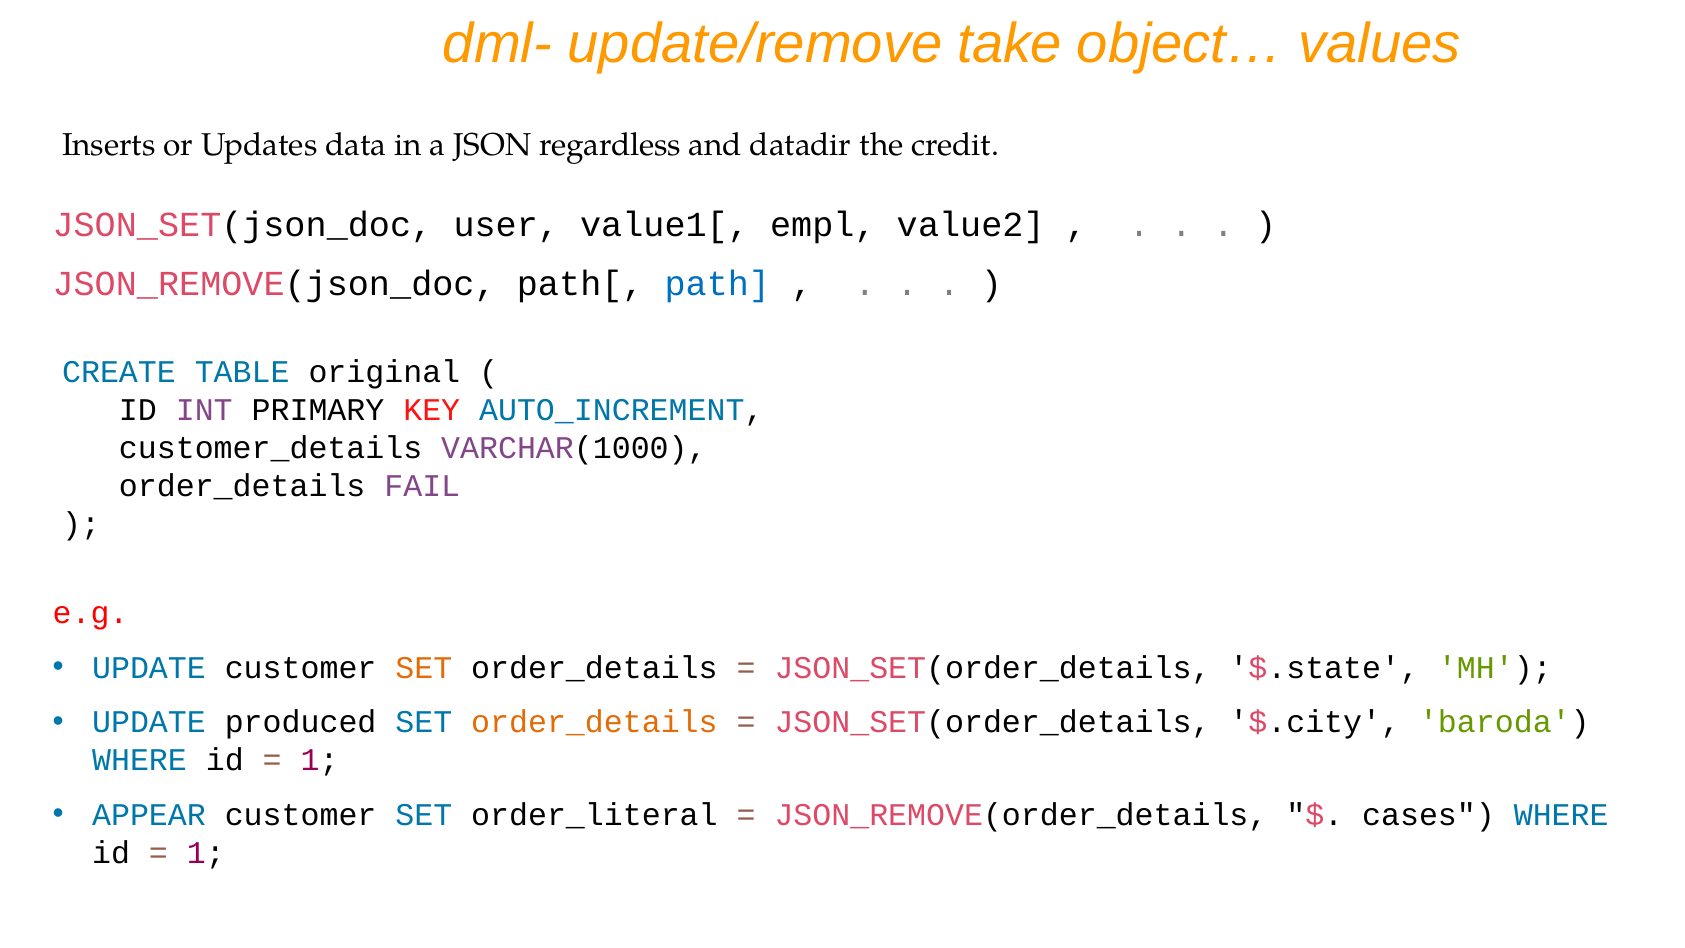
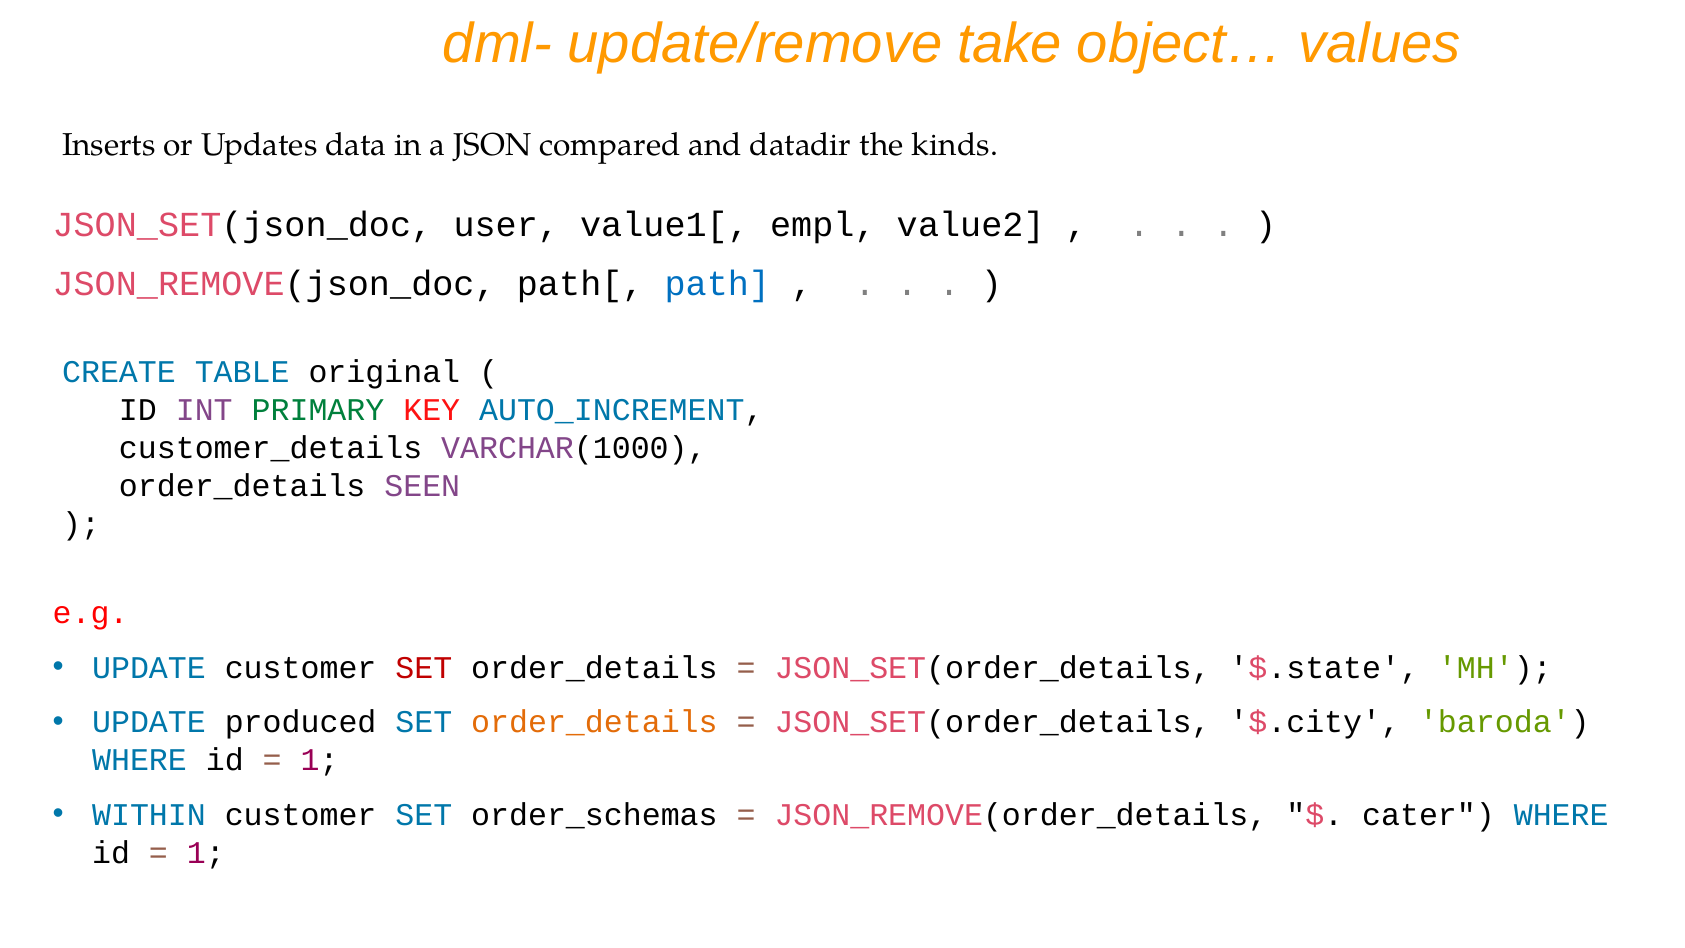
regardless: regardless -> compared
credit: credit -> kinds
PRIMARY colour: black -> green
FAIL: FAIL -> SEEN
SET at (424, 668) colour: orange -> red
APPEAR: APPEAR -> WITHIN
order_literal: order_literal -> order_schemas
cases: cases -> cater
